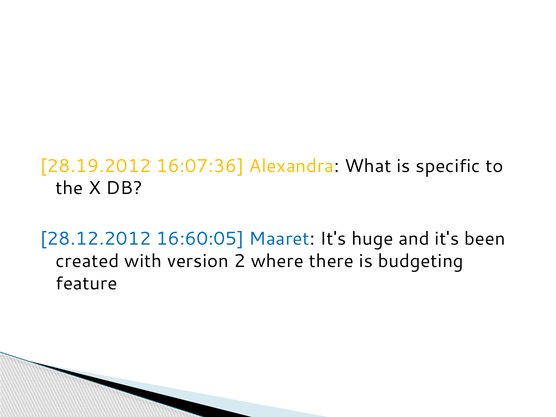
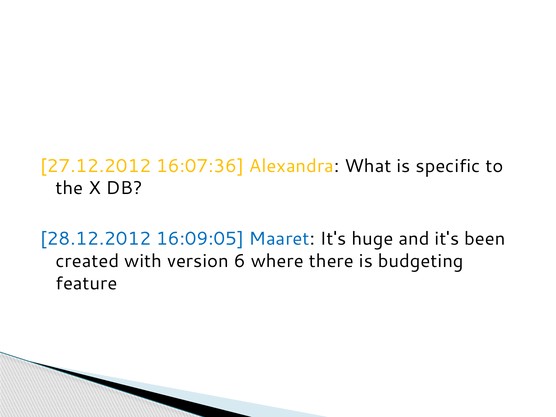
28.19.2012: 28.19.2012 -> 27.12.2012
16:60:05: 16:60:05 -> 16:09:05
2: 2 -> 6
